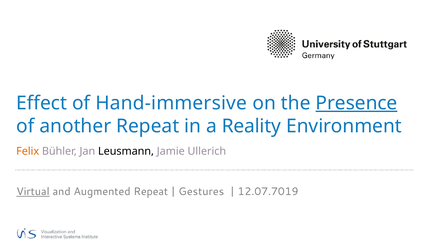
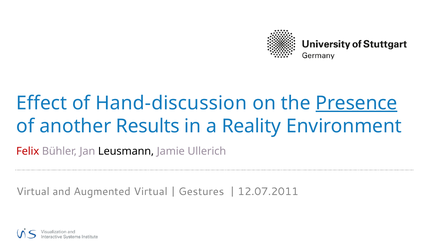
Hand-immersive: Hand-immersive -> Hand-discussion
another Repeat: Repeat -> Results
Felix colour: orange -> red
Virtual at (33, 192) underline: present -> none
Augmented Repeat: Repeat -> Virtual
12.07.7019: 12.07.7019 -> 12.07.2011
